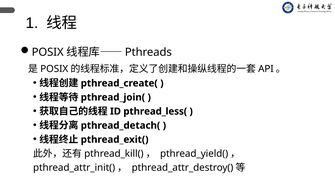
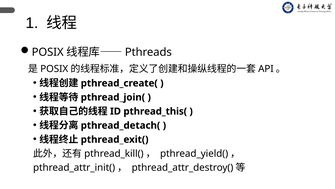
pthread_less(: pthread_less( -> pthread_this(
